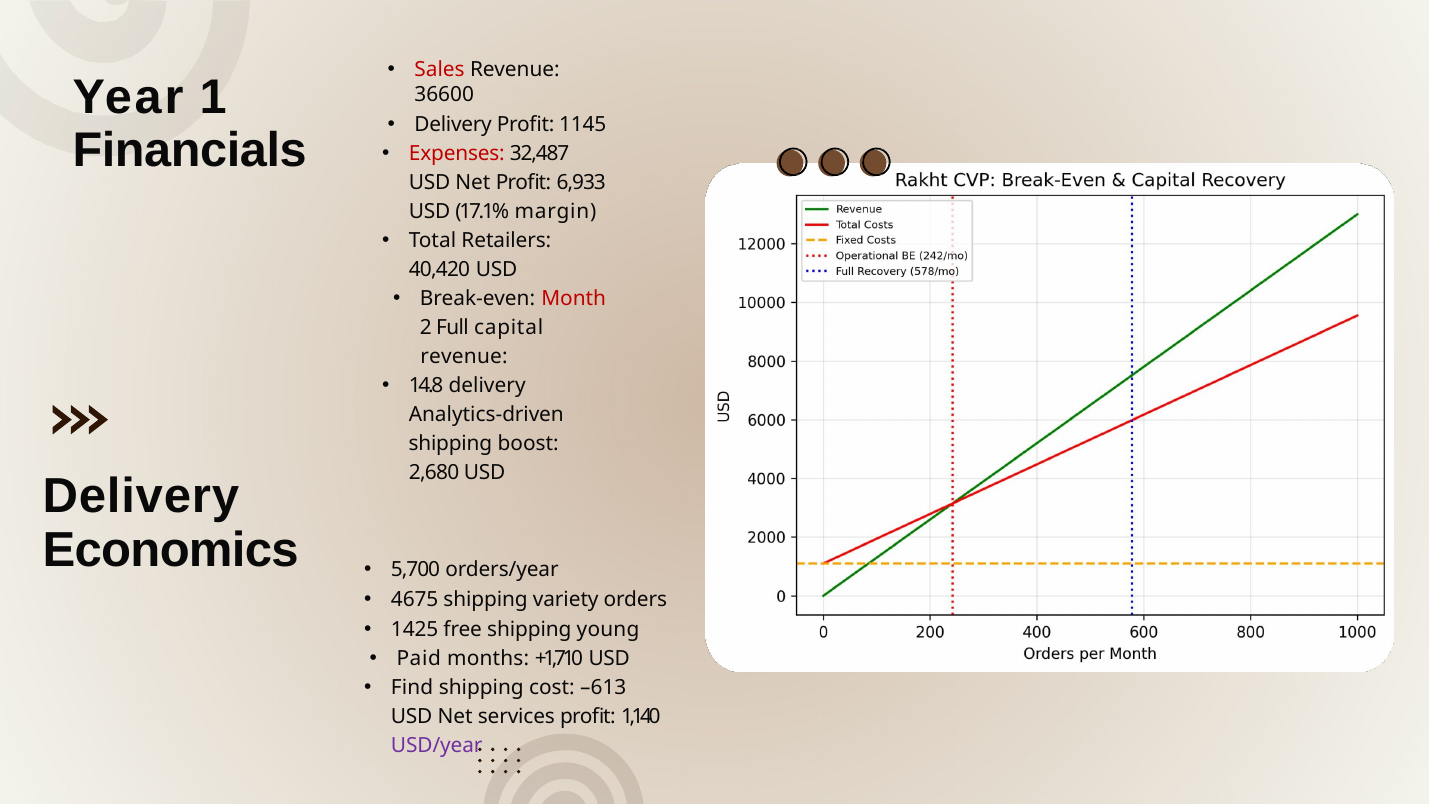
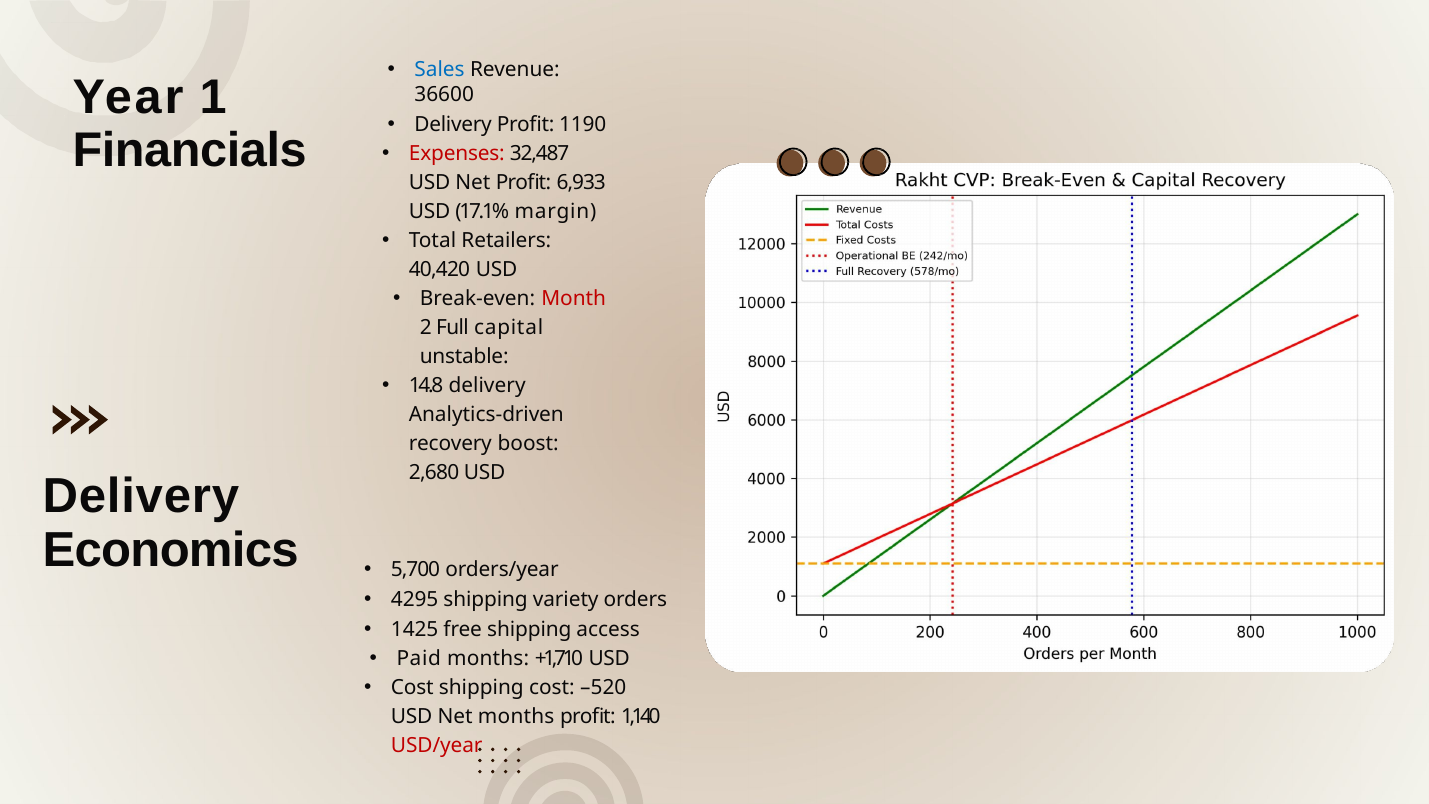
Sales colour: red -> blue
1145: 1145 -> 1190
revenue at (464, 357): revenue -> unstable
shipping at (450, 444): shipping -> recovery
4675: 4675 -> 4295
young: young -> access
Find at (412, 688): Find -> Cost
–613: –613 -> –520
Net services: services -> months
USD/year colour: purple -> red
